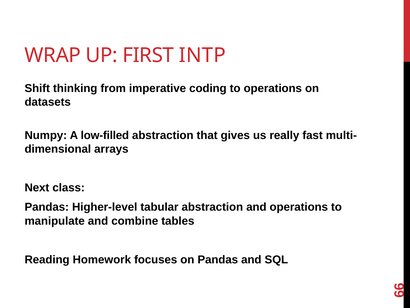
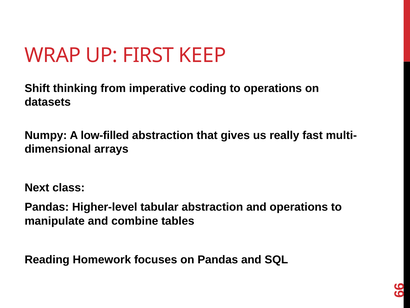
INTP: INTP -> KEEP
